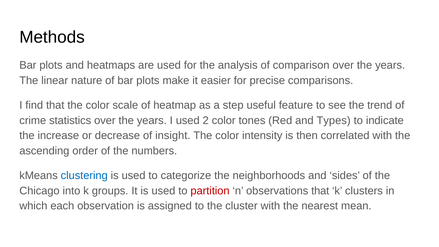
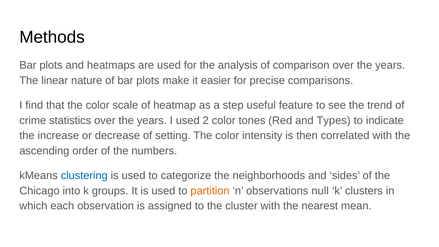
insight: insight -> setting
partition colour: red -> orange
observations that: that -> null
